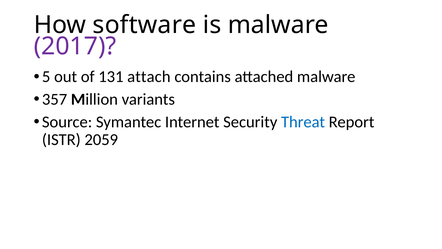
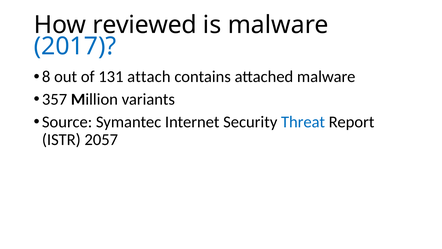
software: software -> reviewed
2017 colour: purple -> blue
5: 5 -> 8
2059: 2059 -> 2057
